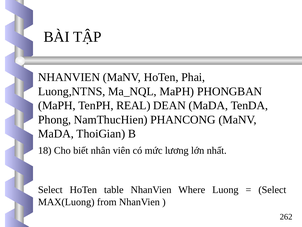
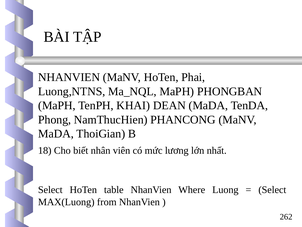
REAL: REAL -> KHAI
